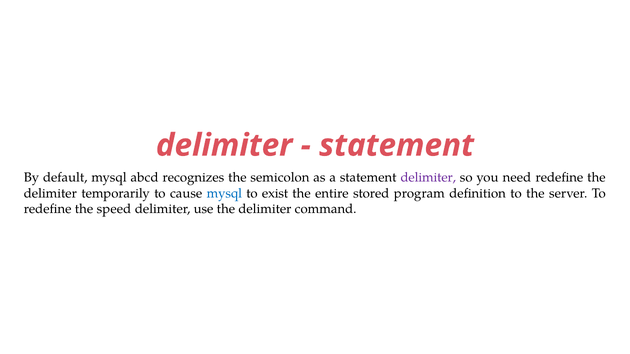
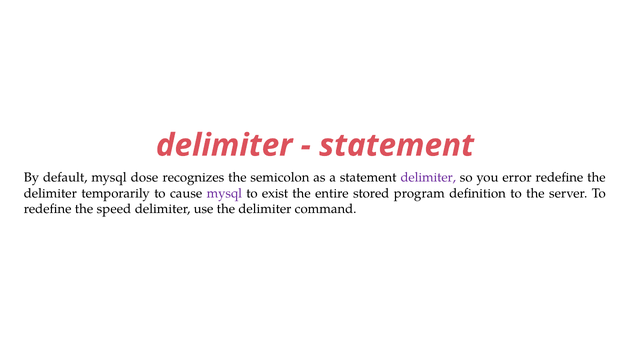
abcd: abcd -> dose
need: need -> error
mysql at (224, 194) colour: blue -> purple
